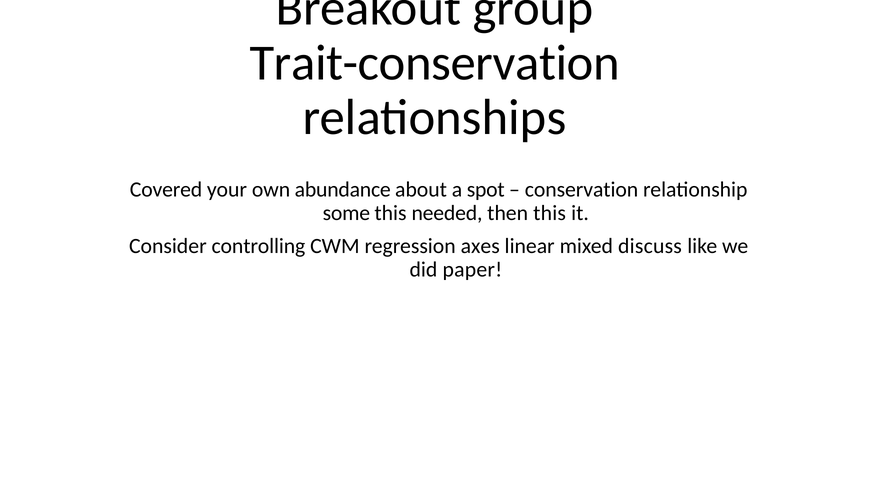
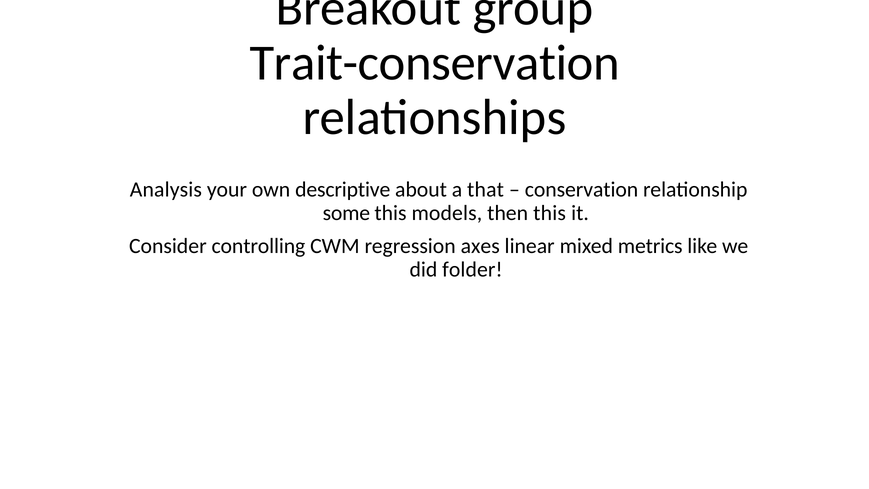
Covered: Covered -> Analysis
abundance: abundance -> descriptive
spot: spot -> that
needed: needed -> models
discuss: discuss -> metrics
paper: paper -> folder
